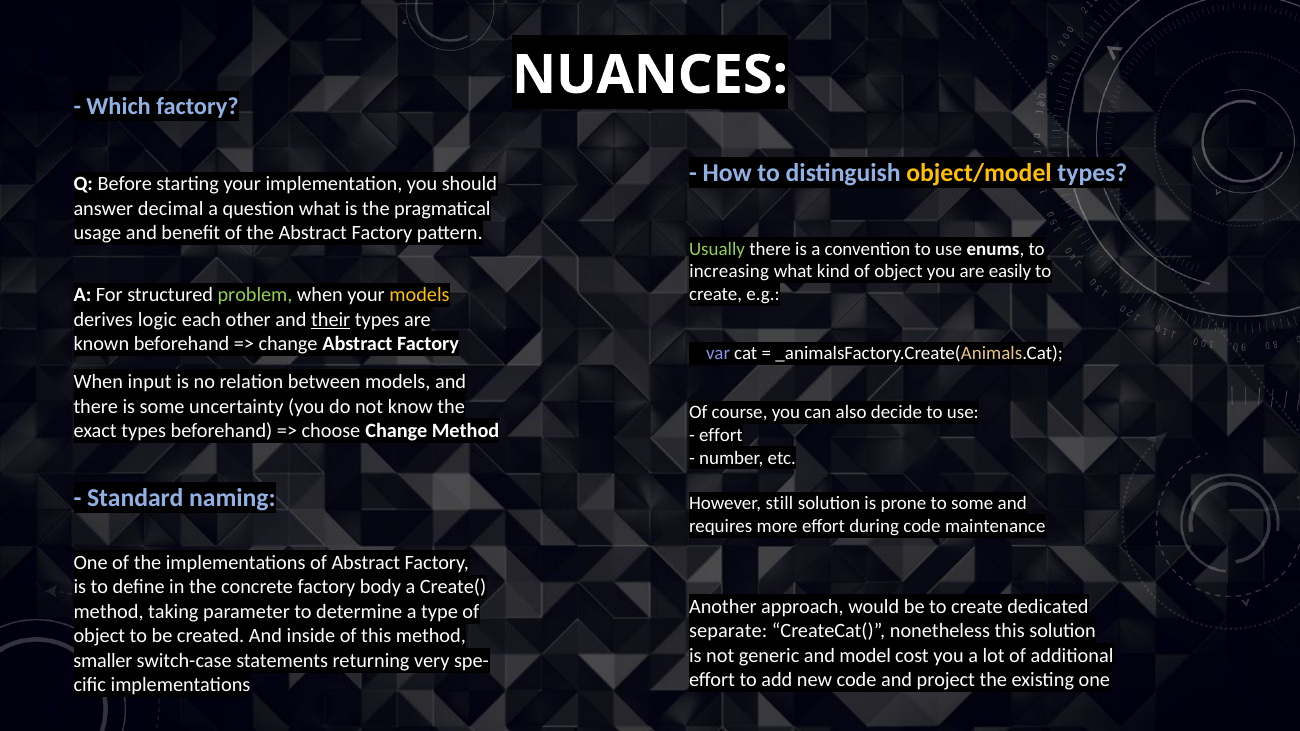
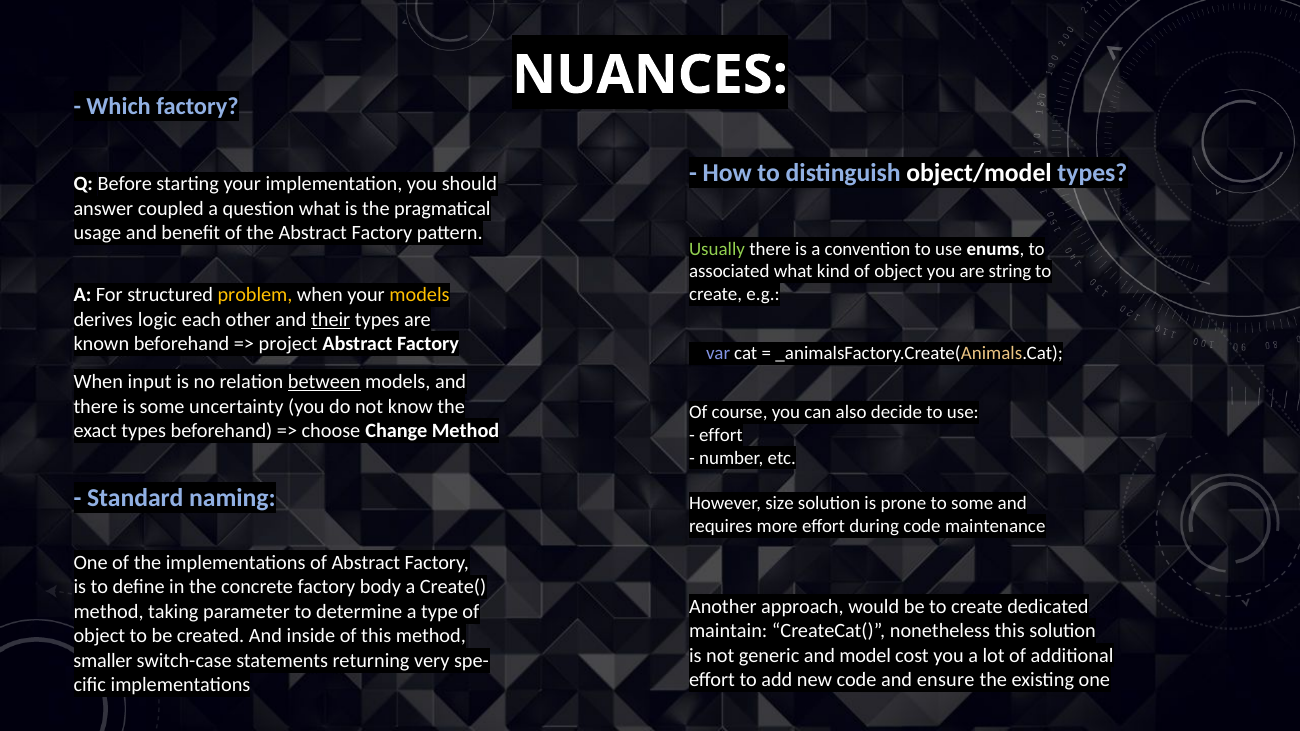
object/model colour: yellow -> white
decimal: decimal -> coupled
increasing: increasing -> associated
easily: easily -> string
problem colour: light green -> yellow
change at (288, 344): change -> project
between underline: none -> present
still: still -> size
separate: separate -> maintain
project: project -> ensure
